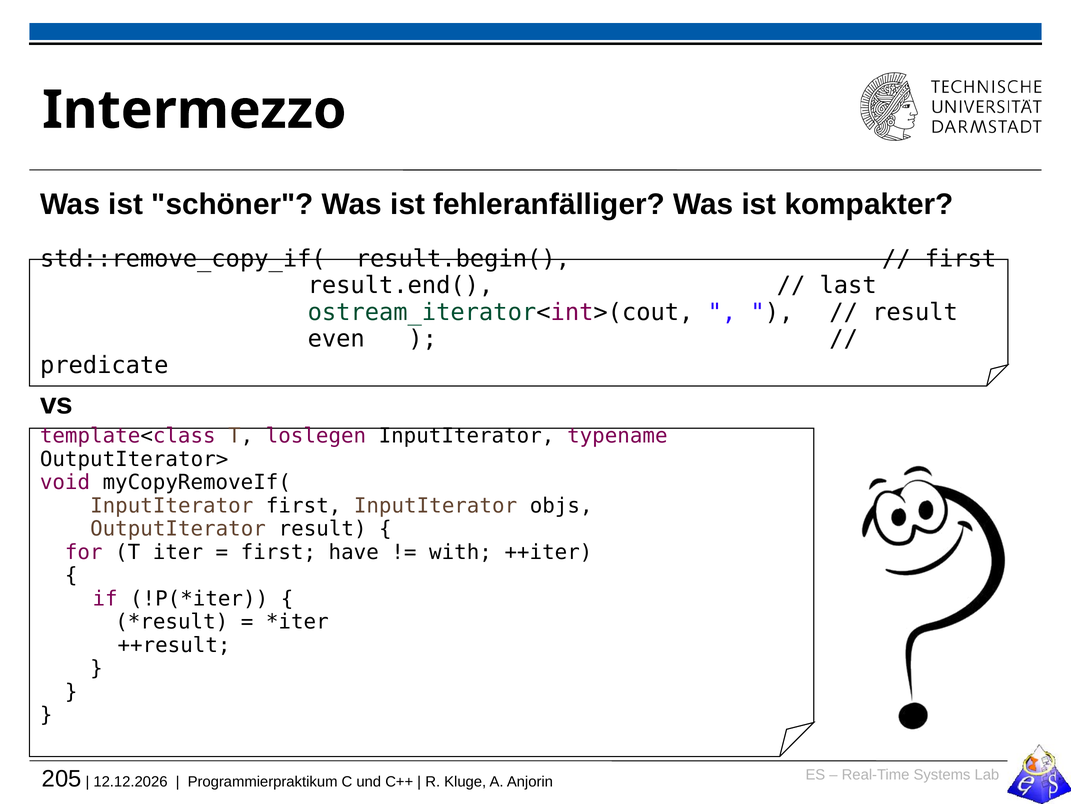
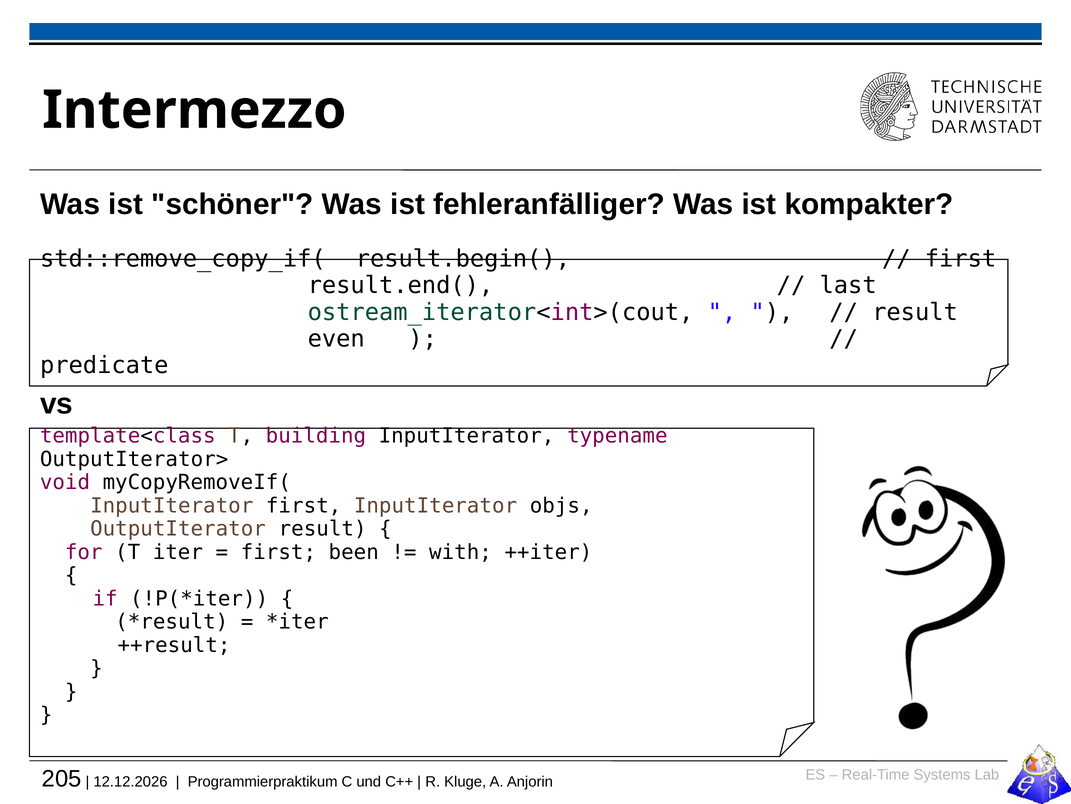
loslegen: loslegen -> building
have: have -> been
